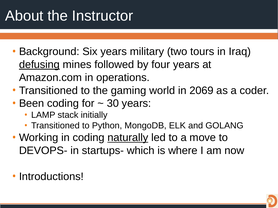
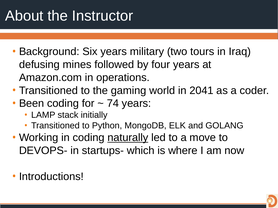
defusing underline: present -> none
2069: 2069 -> 2041
30: 30 -> 74
